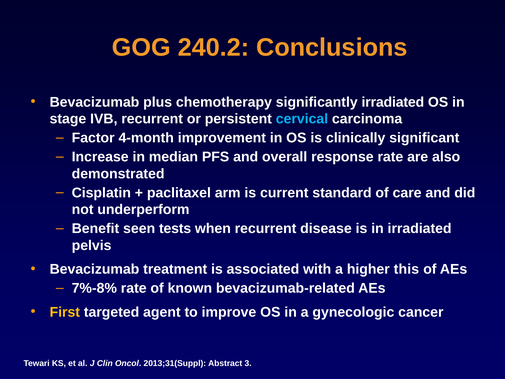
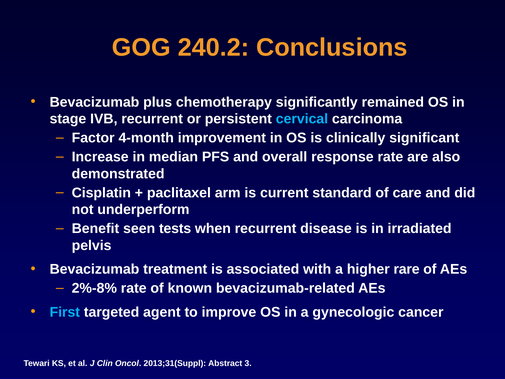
significantly irradiated: irradiated -> remained
this: this -> rare
7%-8%: 7%-8% -> 2%-8%
First colour: yellow -> light blue
